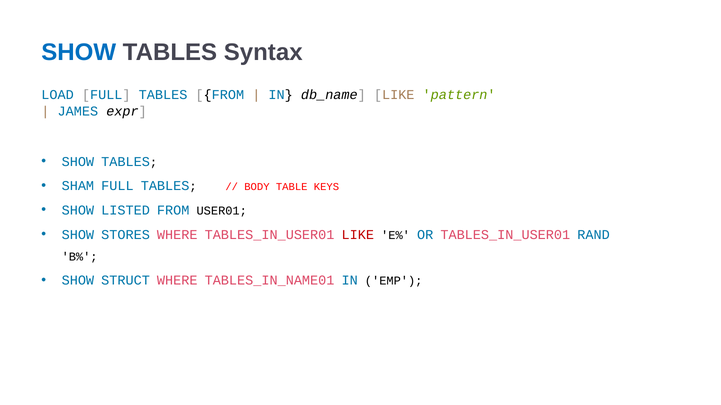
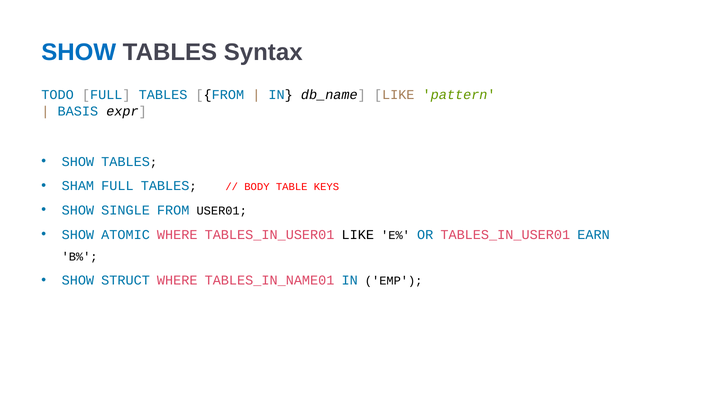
LOAD: LOAD -> TODO
JAMES: JAMES -> BASIS
LISTED: LISTED -> SINGLE
STORES: STORES -> ATOMIC
LIKE at (358, 235) colour: red -> black
RAND: RAND -> EARN
